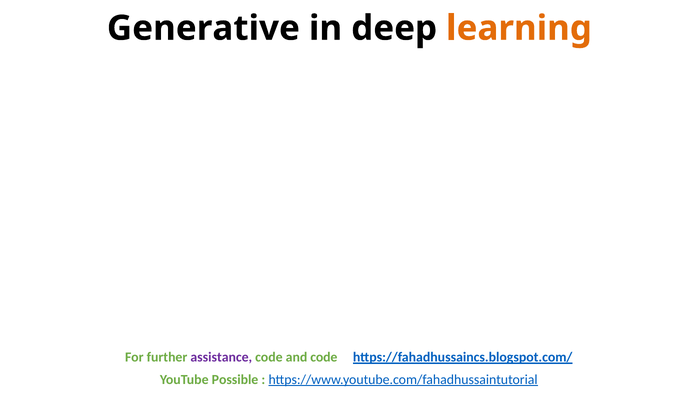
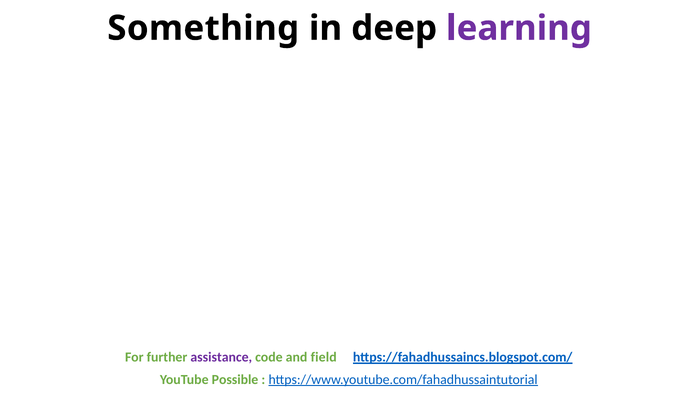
Generative: Generative -> Something
learning colour: orange -> purple
and code: code -> field
